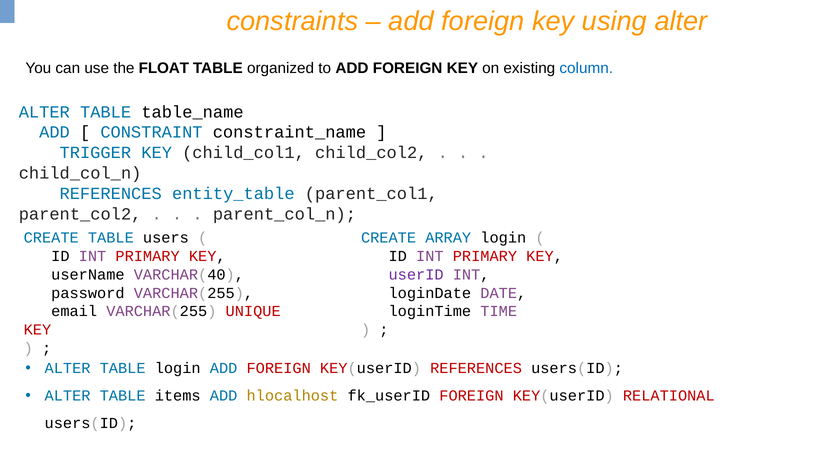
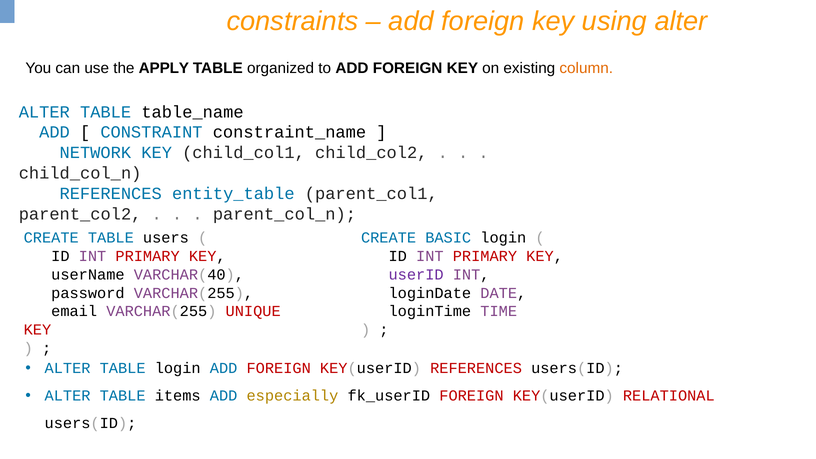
FLOAT: FLOAT -> APPLY
column colour: blue -> orange
TRIGGER: TRIGGER -> NETWORK
ARRAY: ARRAY -> BASIC
hlocalhost: hlocalhost -> especially
